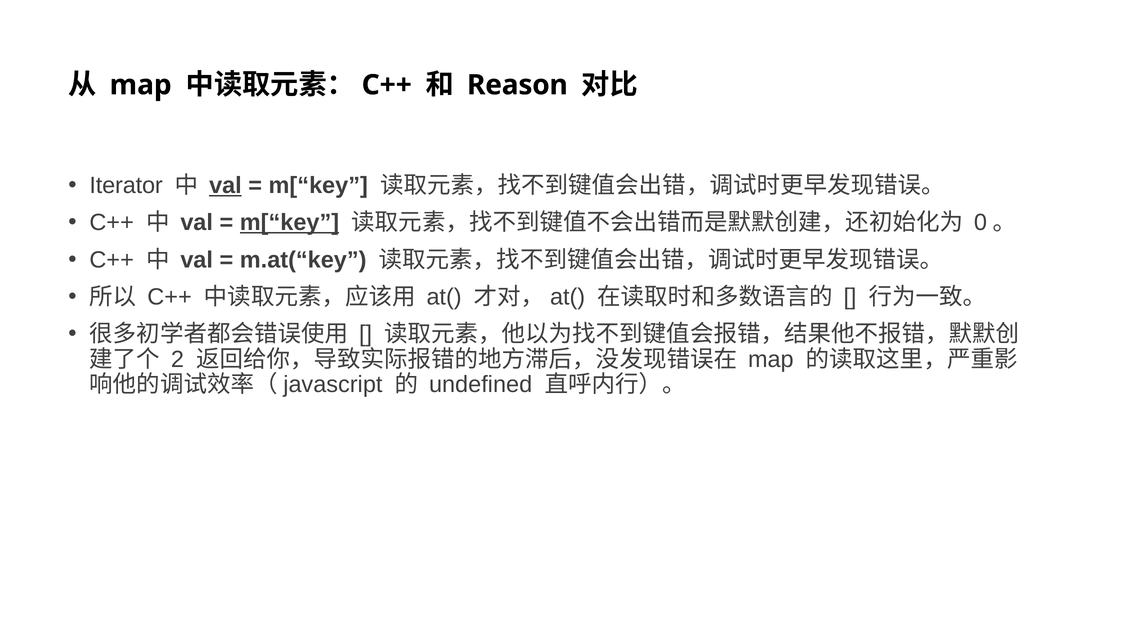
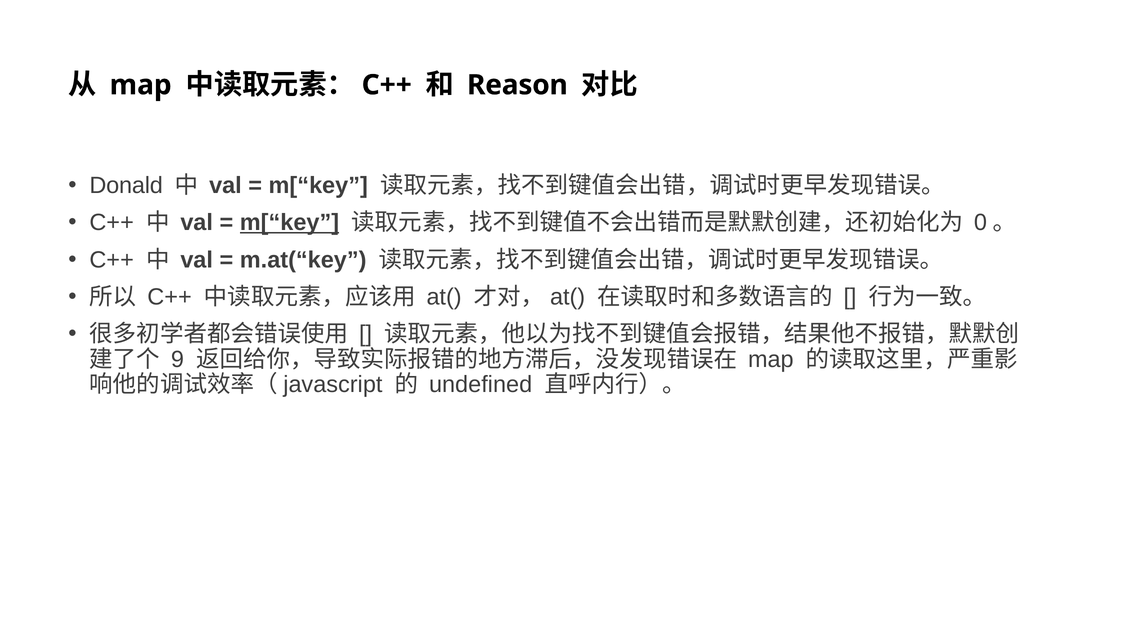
Iterator: Iterator -> Donald
val at (225, 186) underline: present -> none
2: 2 -> 9
